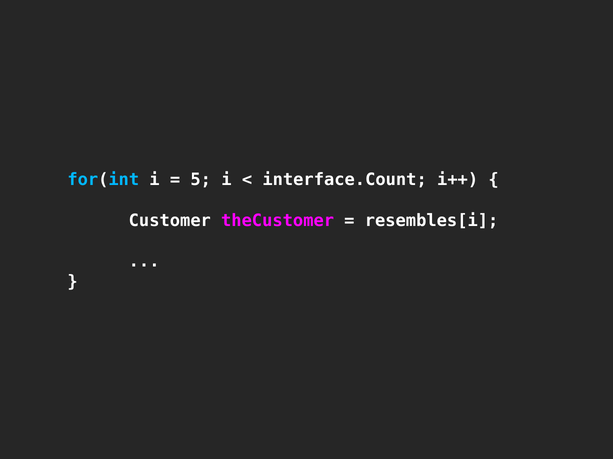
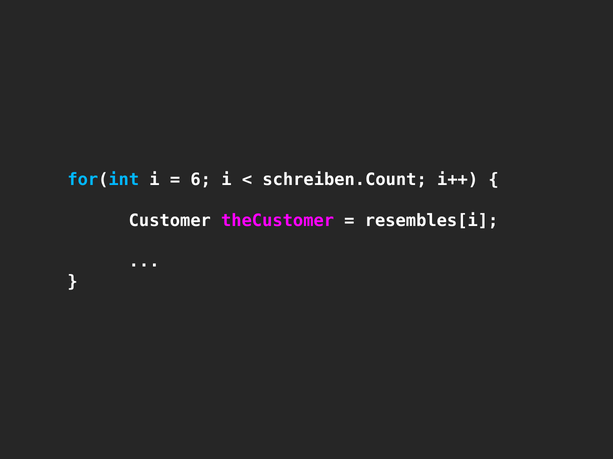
5: 5 -> 6
interface.Count: interface.Count -> schreiben.Count
